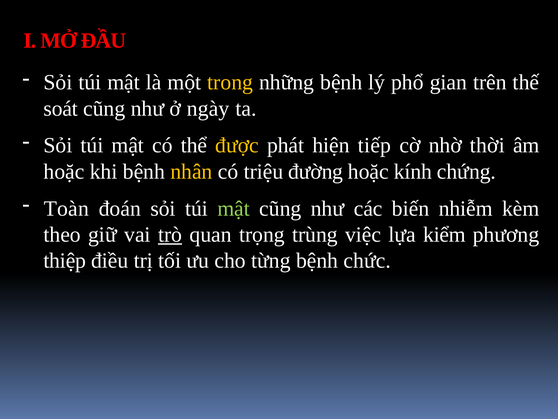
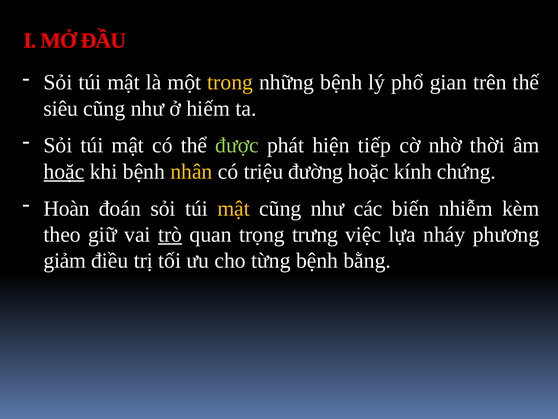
soát: soát -> siêu
ngày: ngày -> hiếm
được colour: yellow -> light green
hoặc at (64, 171) underline: none -> present
Toàn: Toàn -> Hoàn
mật at (234, 208) colour: light green -> yellow
trùng: trùng -> trưng
kiểm: kiểm -> nháy
thiệp: thiệp -> giảm
chức: chức -> bằng
